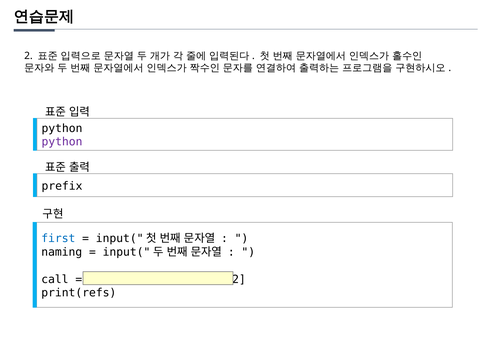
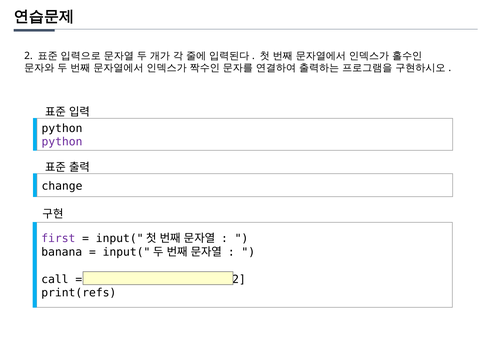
prefix: prefix -> change
first colour: blue -> purple
naming: naming -> banana
